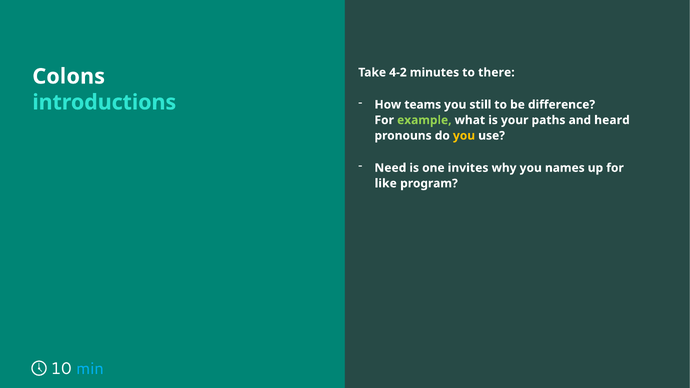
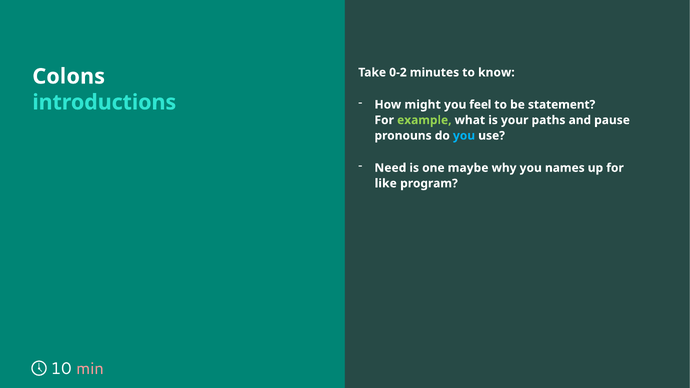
4-2: 4-2 -> 0-2
there: there -> know
teams: teams -> might
still: still -> feel
difference: difference -> statement
heard: heard -> pause
you at (464, 136) colour: yellow -> light blue
invites: invites -> maybe
min colour: light blue -> pink
